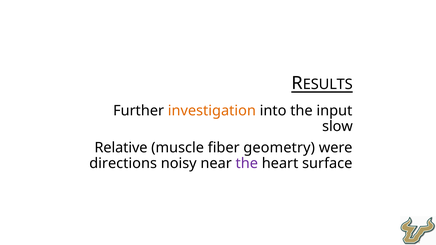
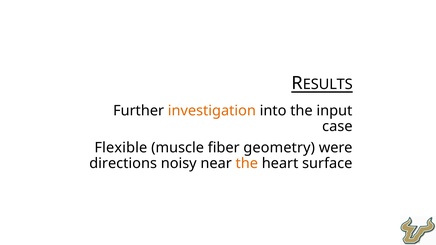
slow: slow -> case
Relative: Relative -> Flexible
the at (247, 164) colour: purple -> orange
